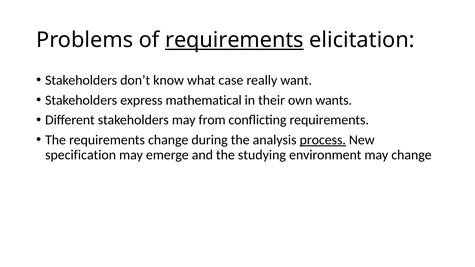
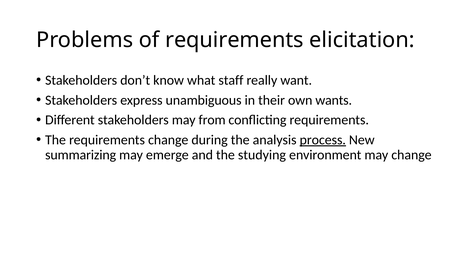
requirements at (234, 40) underline: present -> none
case: case -> staff
mathematical: mathematical -> unambiguous
specification: specification -> summarizing
